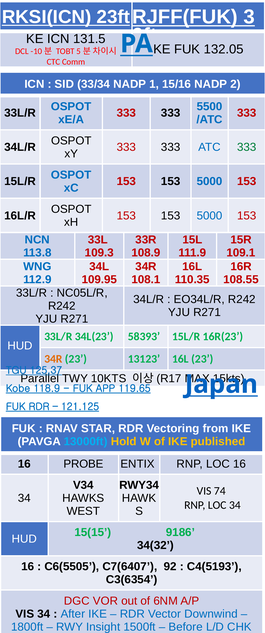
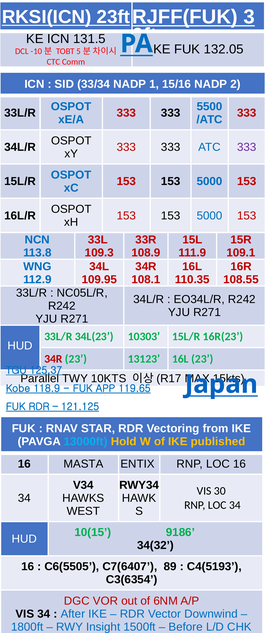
333 at (247, 147) colour: green -> purple
58393: 58393 -> 10303
34R at (53, 360) colour: orange -> red
PROBE: PROBE -> MASTA
74: 74 -> 30
15(15: 15(15 -> 10(15
92: 92 -> 89
